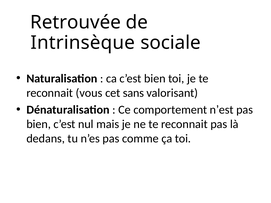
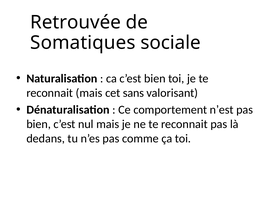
Intrinsèque: Intrinsèque -> Somatiques
reconnait vous: vous -> mais
